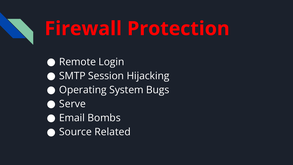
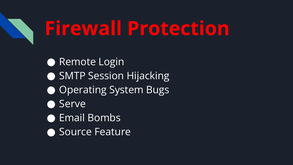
Related: Related -> Feature
